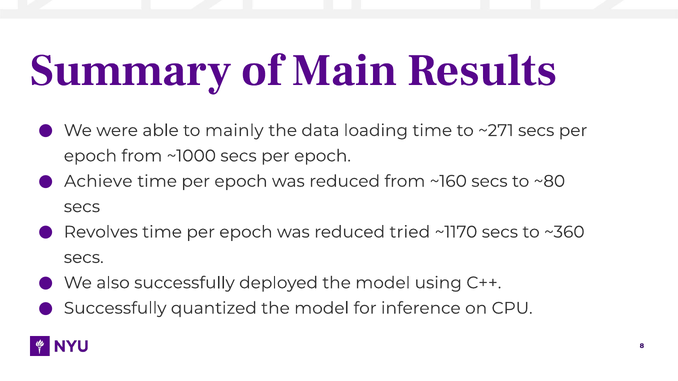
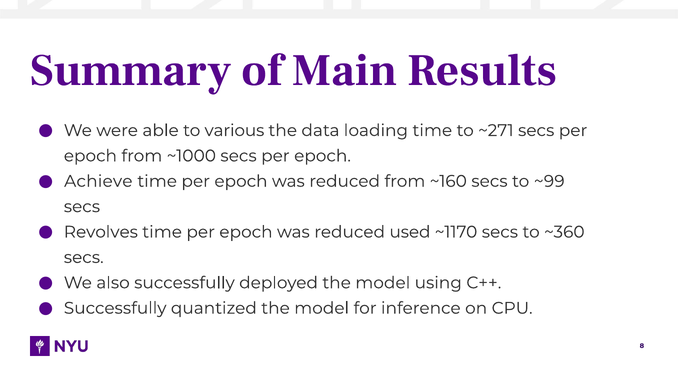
mainly: mainly -> various
~80: ~80 -> ~99
tried: tried -> used
